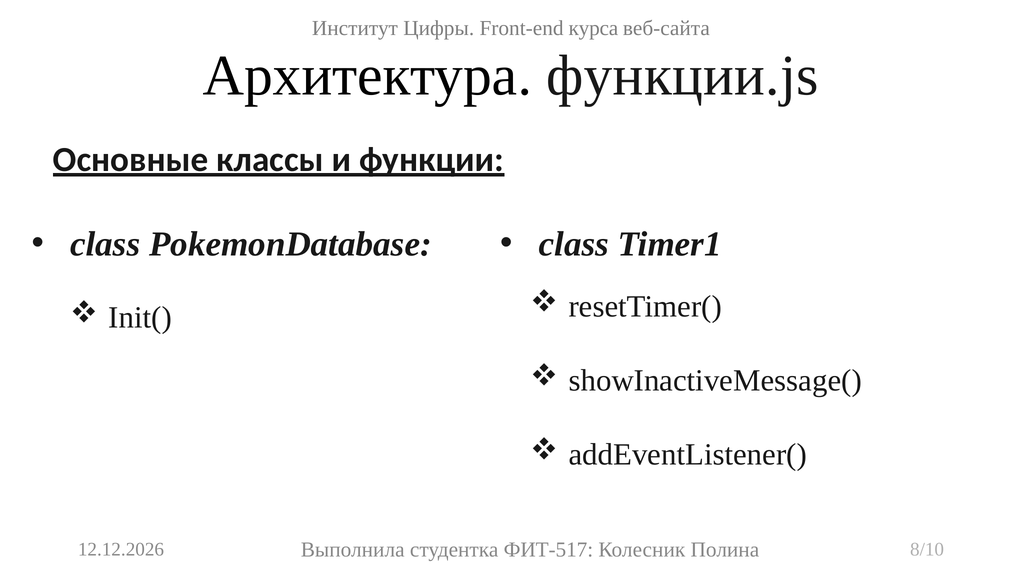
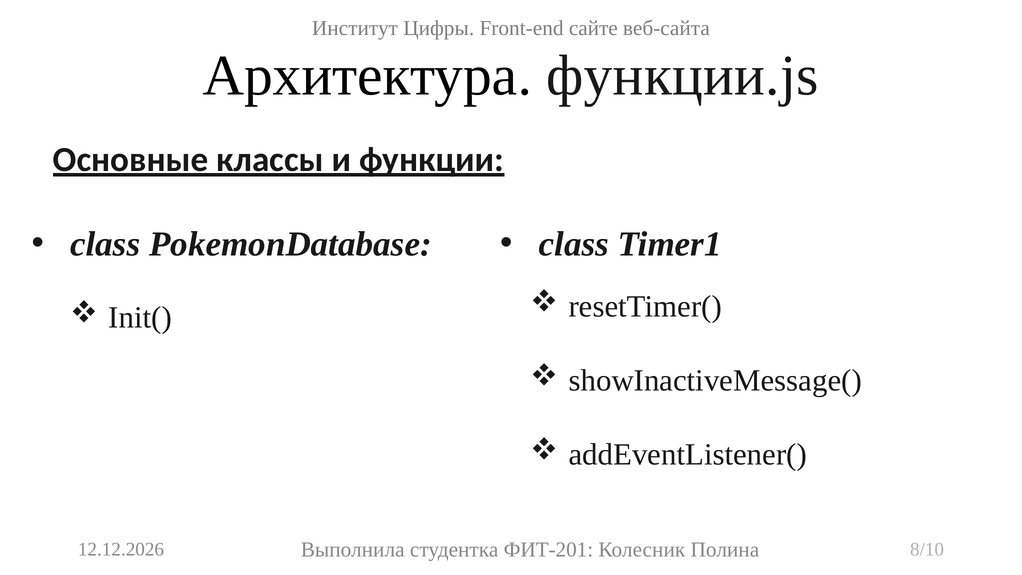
курса: курса -> сайте
ФИТ-517: ФИТ-517 -> ФИТ-201
